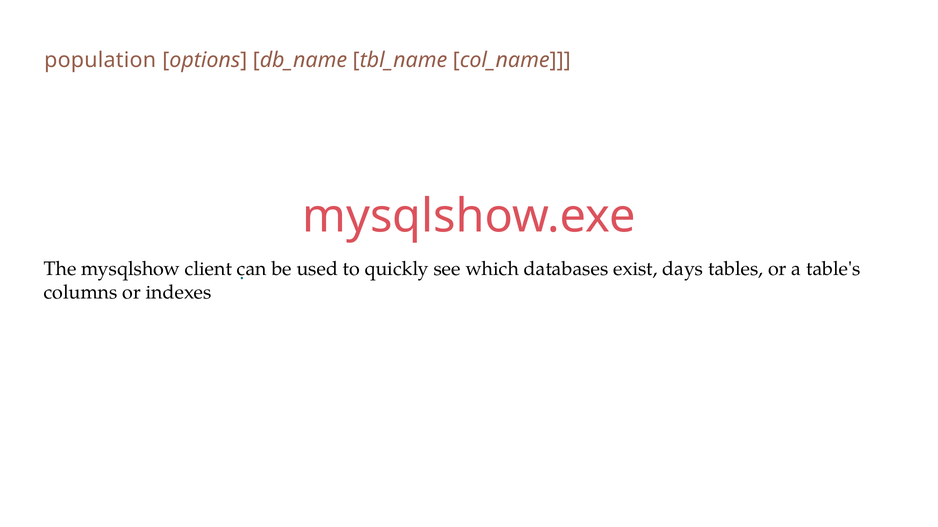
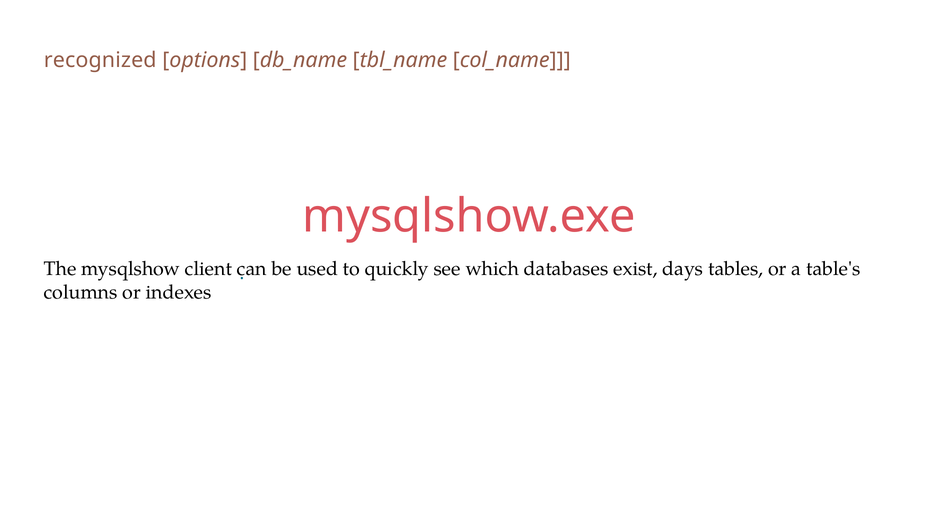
population: population -> recognized
